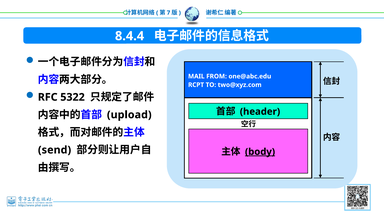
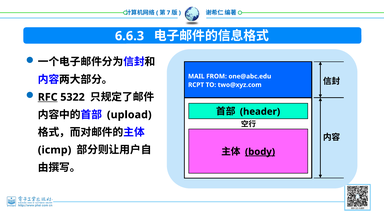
8.4.4: 8.4.4 -> 6.6.3
RFC underline: none -> present
send: send -> icmp
